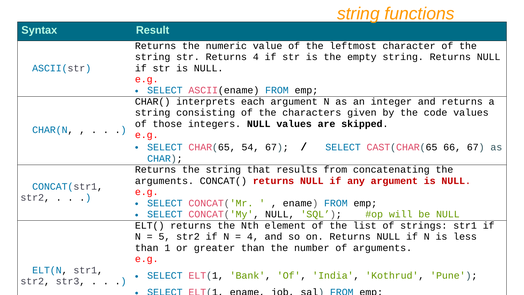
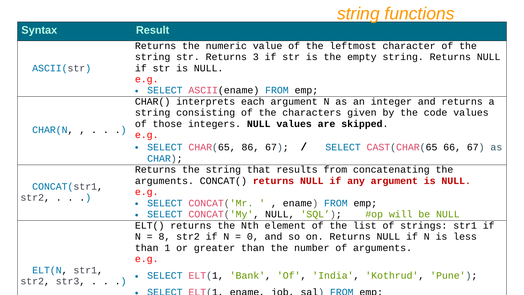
Returns 4: 4 -> 3
54: 54 -> 86
5: 5 -> 8
4 at (253, 236): 4 -> 0
